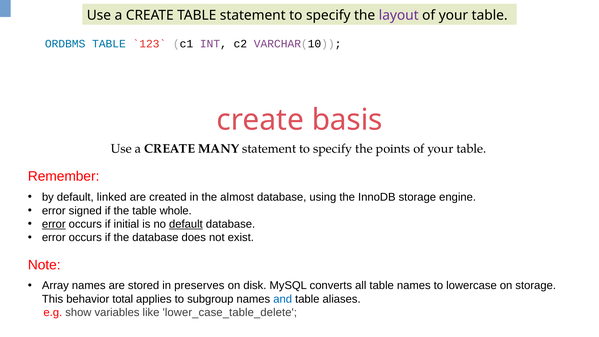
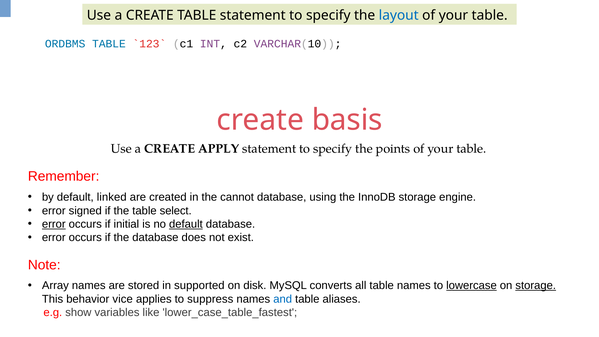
layout colour: purple -> blue
MANY: MANY -> APPLY
almost: almost -> cannot
whole: whole -> select
preserves: preserves -> supported
lowercase underline: none -> present
storage at (536, 286) underline: none -> present
total: total -> vice
subgroup: subgroup -> suppress
lower_case_table_delete: lower_case_table_delete -> lower_case_table_fastest
